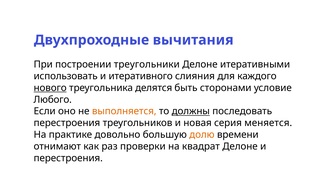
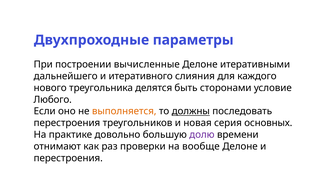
вычитания: вычитания -> параметры
треугольники: треугольники -> вычисленные
использовать: использовать -> дальнейшего
нового underline: present -> none
меняется: меняется -> основных
долю colour: orange -> purple
квадрат: квадрат -> вообще
